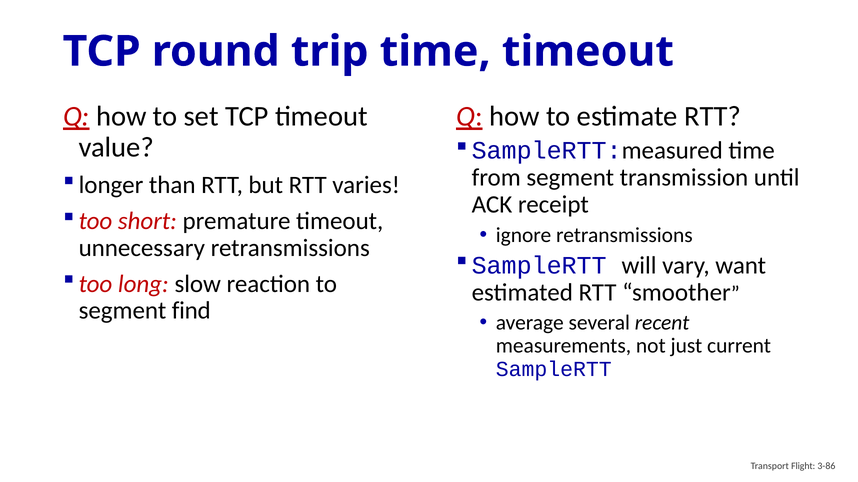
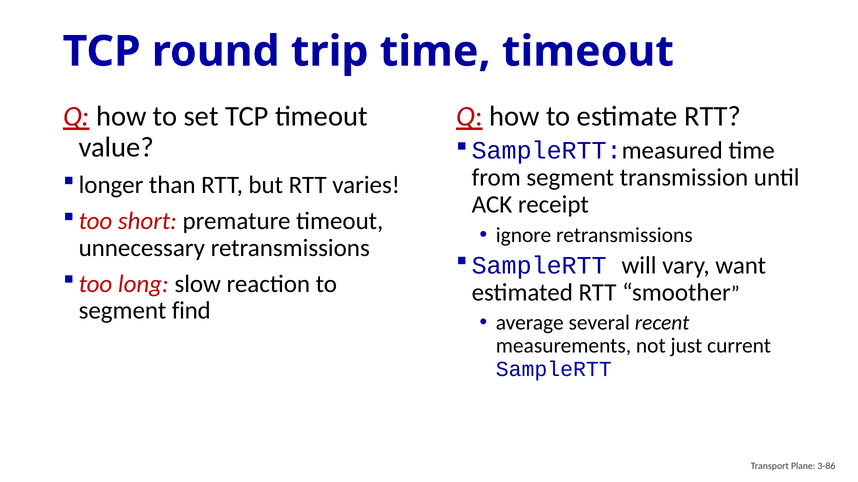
Flight: Flight -> Plane
